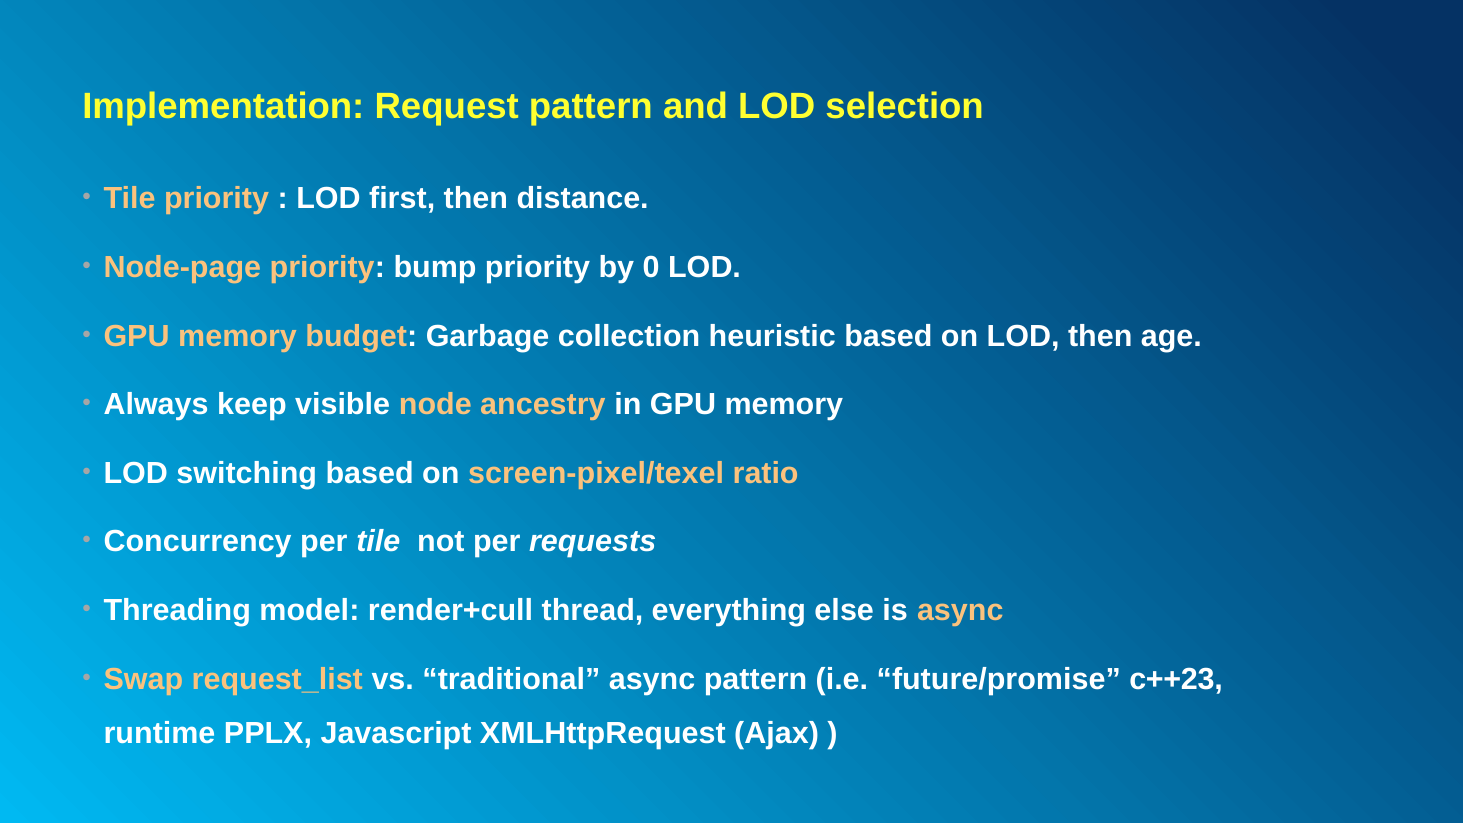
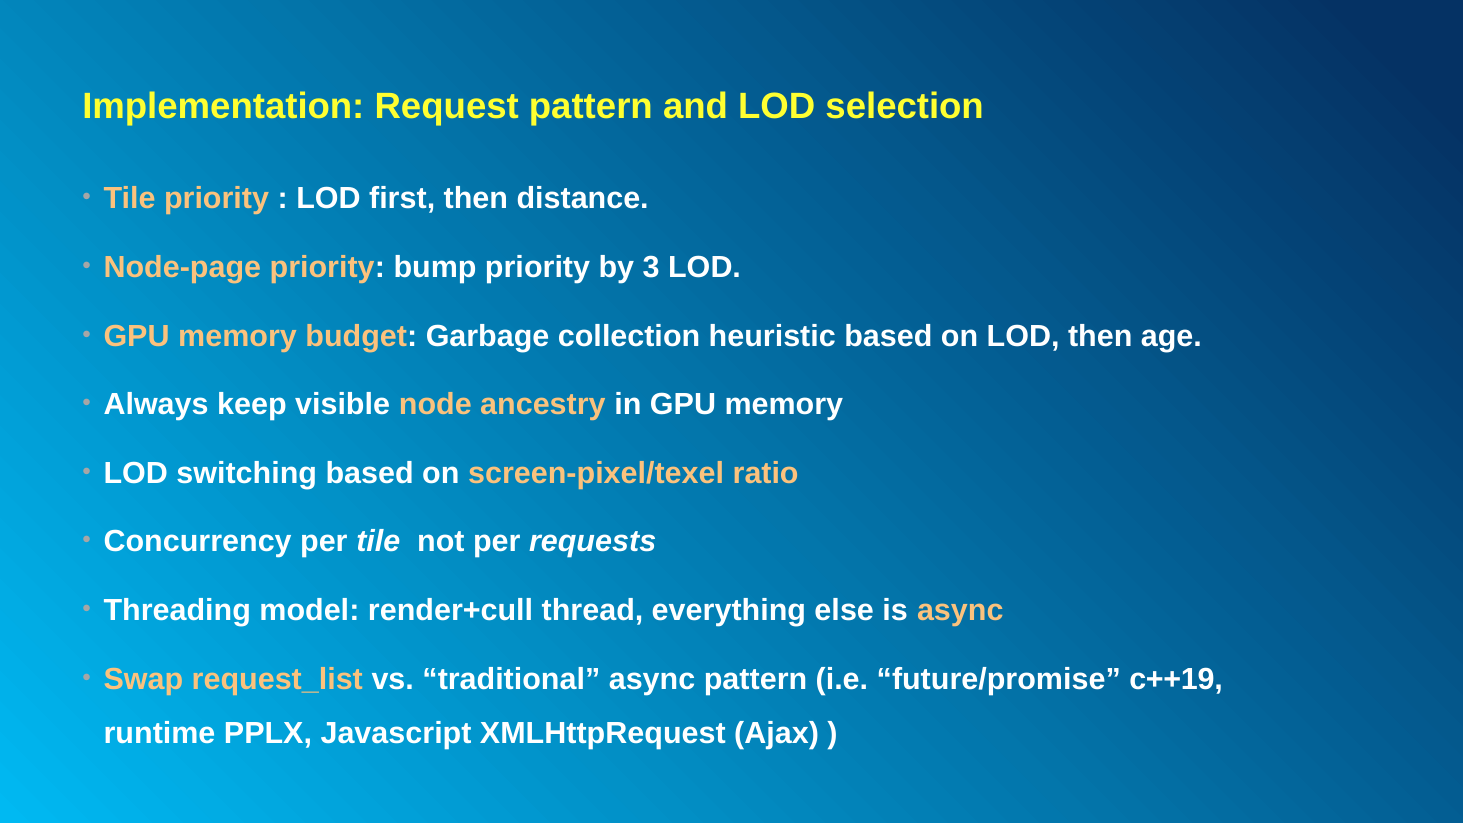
0: 0 -> 3
c++23: c++23 -> c++19
